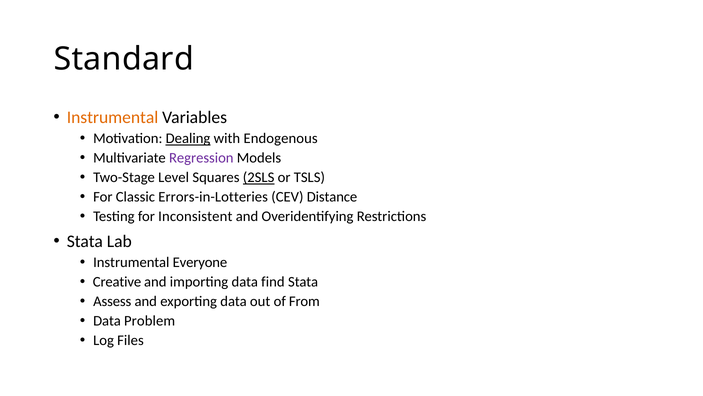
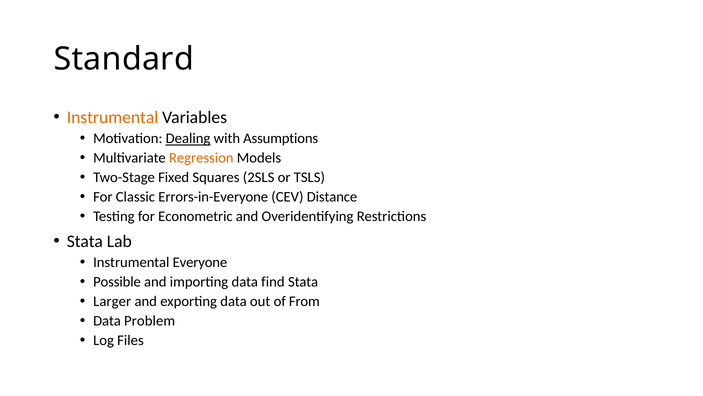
Endogenous: Endogenous -> Assumptions
Regression colour: purple -> orange
Level: Level -> Fixed
2SLS underline: present -> none
Errors-in-Lotteries: Errors-in-Lotteries -> Errors-in-Everyone
Inconsistent: Inconsistent -> Econometric
Creative: Creative -> Possible
Assess: Assess -> Larger
